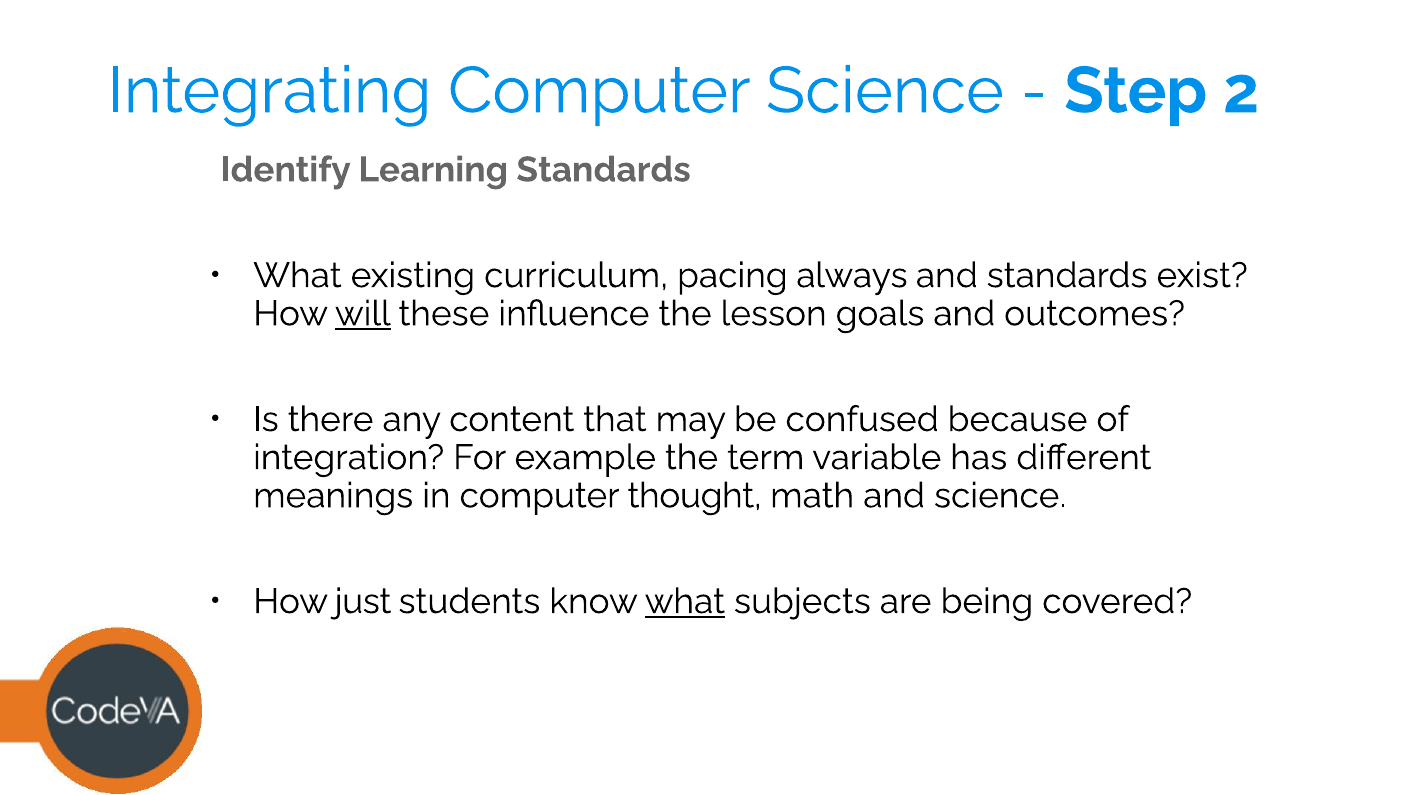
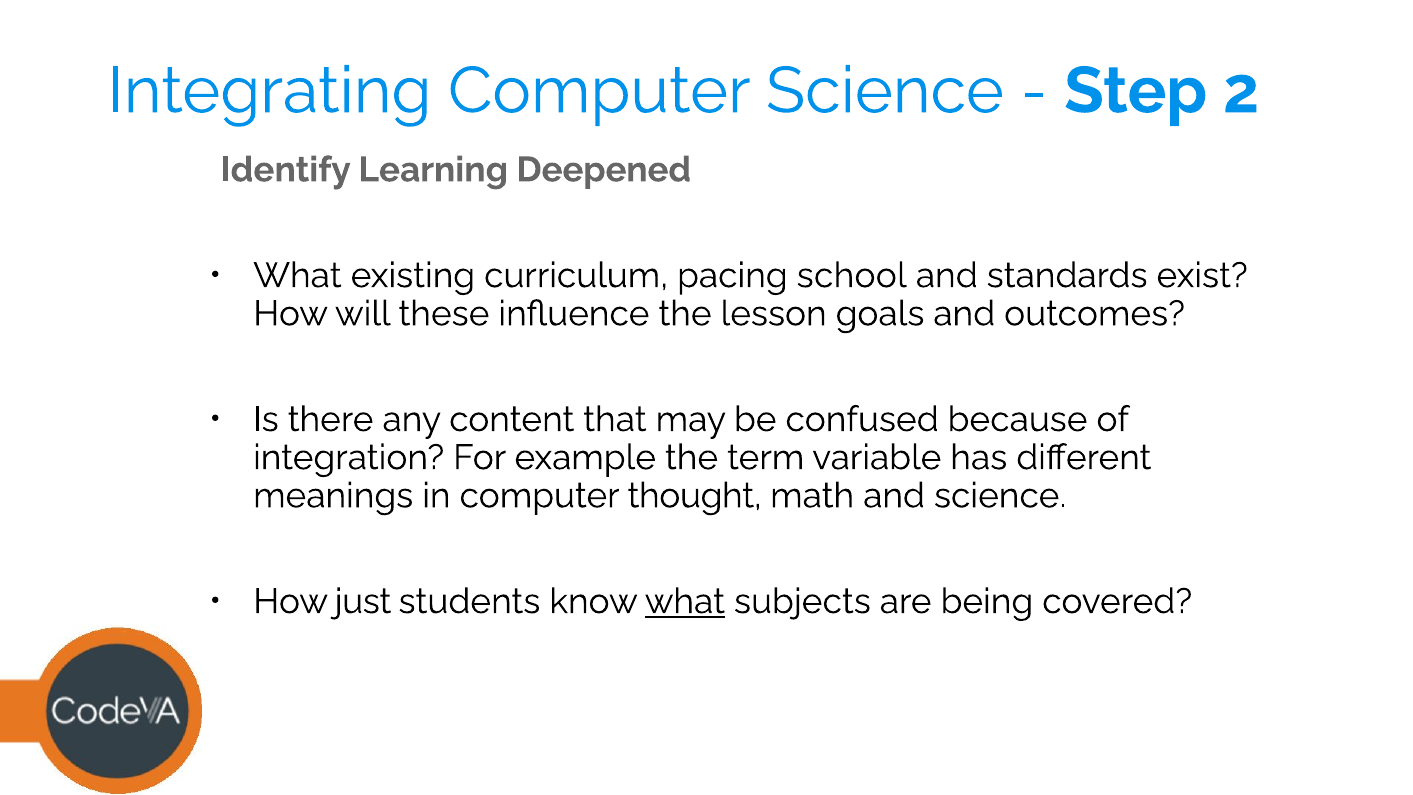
Learning Standards: Standards -> Deepened
always: always -> school
will underline: present -> none
